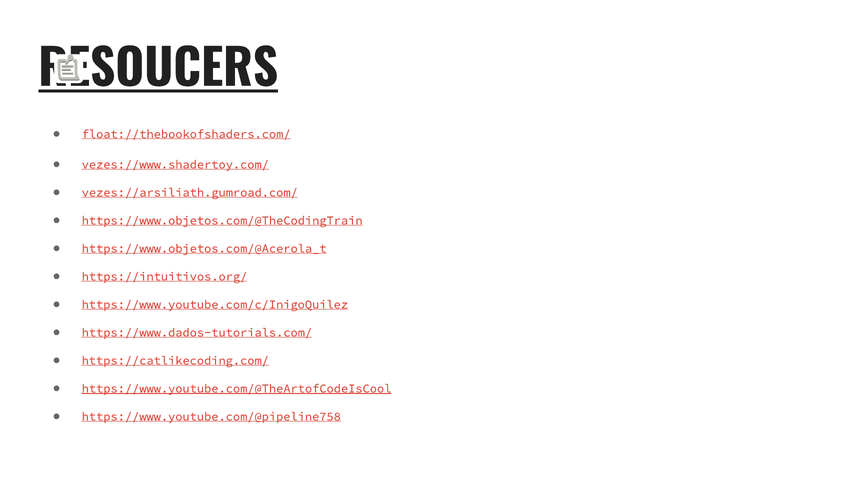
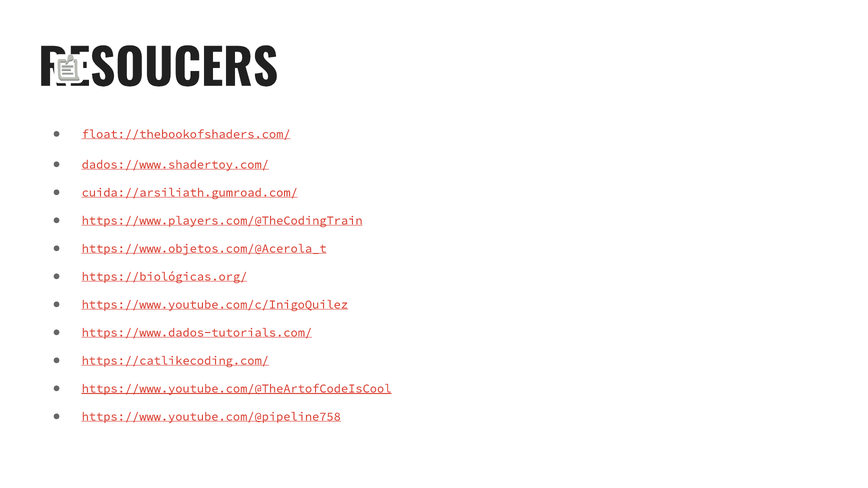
RESOUCERS underline: present -> none
vezes://www.shadertoy.com/: vezes://www.shadertoy.com/ -> dados://www.shadertoy.com/
vezes://arsiliath.gumroad.com/: vezes://arsiliath.gumroad.com/ -> cuida://arsiliath.gumroad.com/
https://www.objetos.com/@TheCodingTrain: https://www.objetos.com/@TheCodingTrain -> https://www.players.com/@TheCodingTrain
https://intuitivos.org/: https://intuitivos.org/ -> https://biológicas.org/
